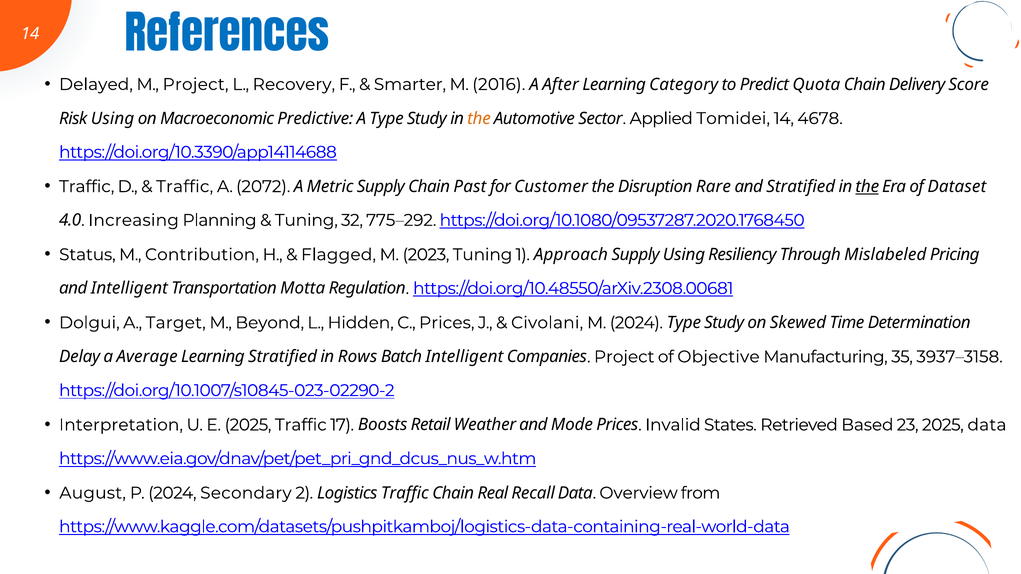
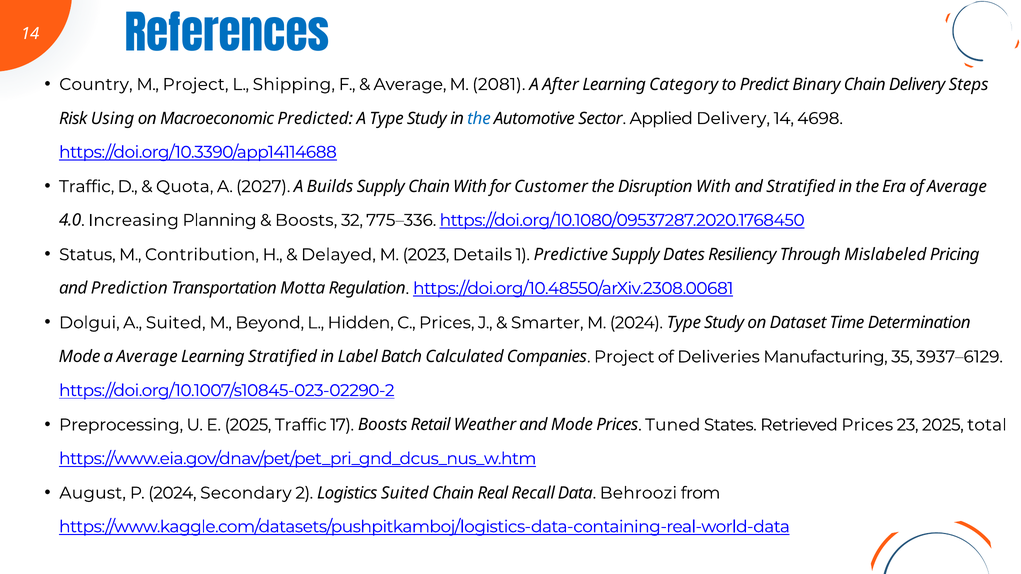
Delayed: Delayed -> Country
Recovery: Recovery -> Shipping
Smarter at (410, 84): Smarter -> Average
2016: 2016 -> 2081
Quota: Quota -> Binary
Score: Score -> Steps
Predictive: Predictive -> Predicted
the at (479, 119) colour: orange -> blue
Applied Tomidei: Tomidei -> Delivery
4678: 4678 -> 4698
Traffic at (185, 187): Traffic -> Quota
2072: 2072 -> 2027
Metric: Metric -> Builds
Chain Past: Past -> With
Disruption Rare: Rare -> With
the at (867, 187) underline: present -> none
of Dataset: Dataset -> Average
Tuning at (306, 220): Tuning -> Boosts
775–292: 775–292 -> 775–336
Flagged: Flagged -> Delayed
2023 Tuning: Tuning -> Details
Approach: Approach -> Predictive
Supply Using: Using -> Dates
and Intelligent: Intelligent -> Prediction
A Target: Target -> Suited
Civolani: Civolani -> Smarter
Skewed: Skewed -> Dataset
Delay at (80, 357): Delay -> Mode
Rows: Rows -> Label
Batch Intelligent: Intelligent -> Calculated
Objective: Objective -> Deliveries
3937–3158: 3937–3158 -> 3937–6129
Interpretation: Interpretation -> Preprocessing
Invalid: Invalid -> Tuned
Retrieved Based: Based -> Prices
2025 data: data -> total
Logistics Traffic: Traffic -> Suited
Overview: Overview -> Behroozi
